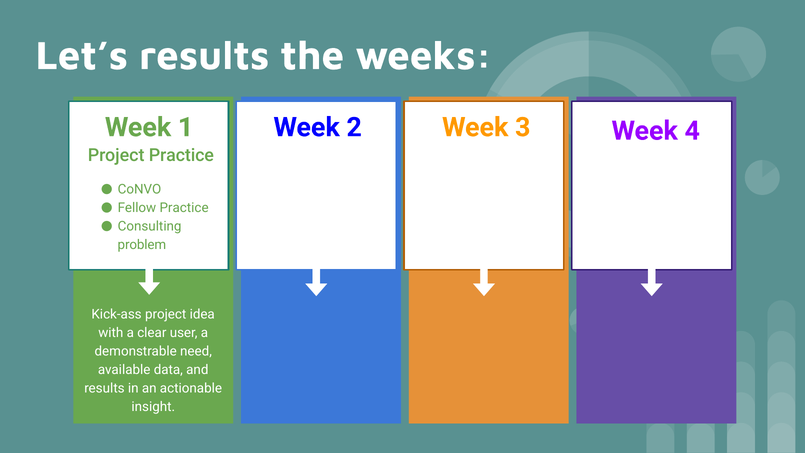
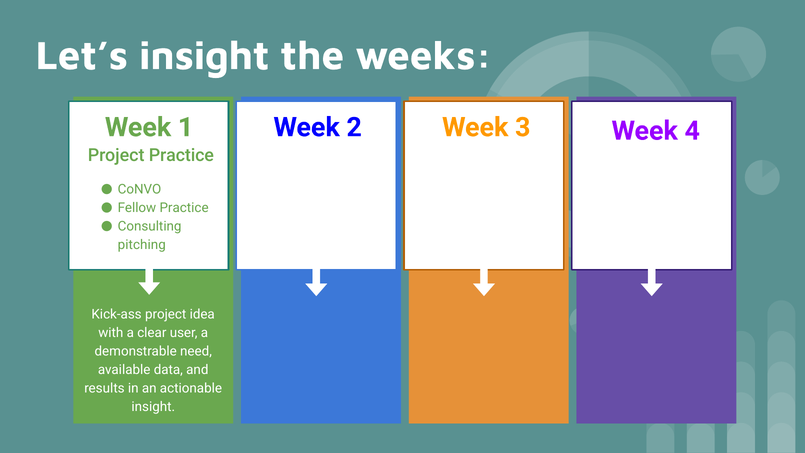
Let’s results: results -> insight
problem: problem -> pitching
